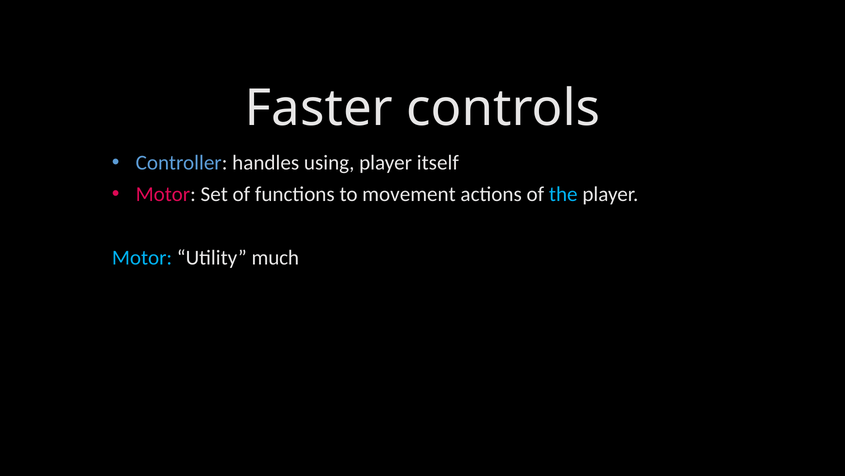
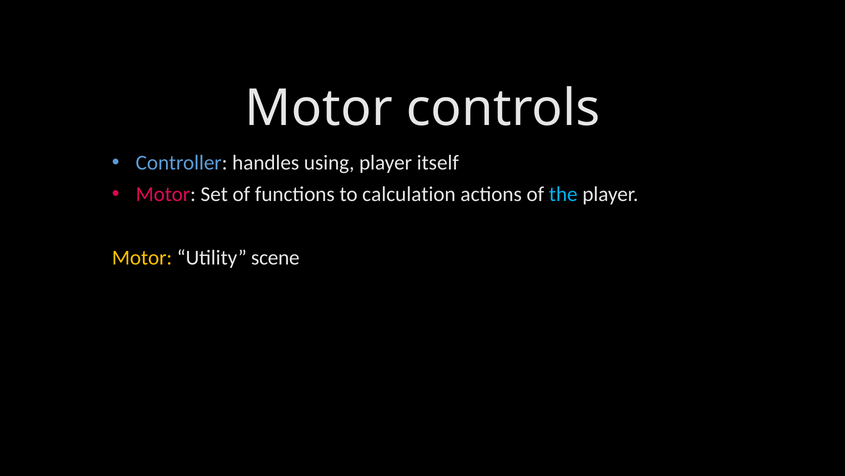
Faster at (319, 108): Faster -> Motor
movement: movement -> calculation
Motor at (142, 257) colour: light blue -> yellow
much: much -> scene
